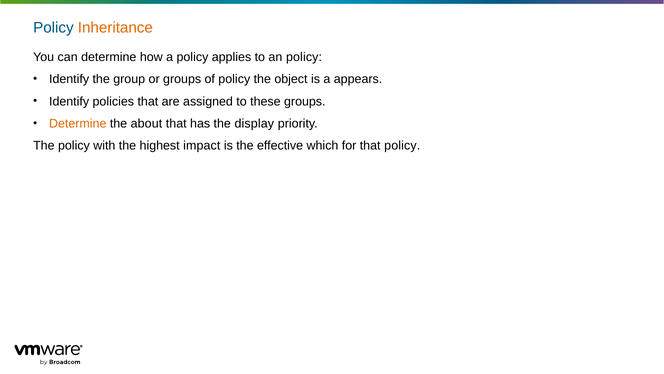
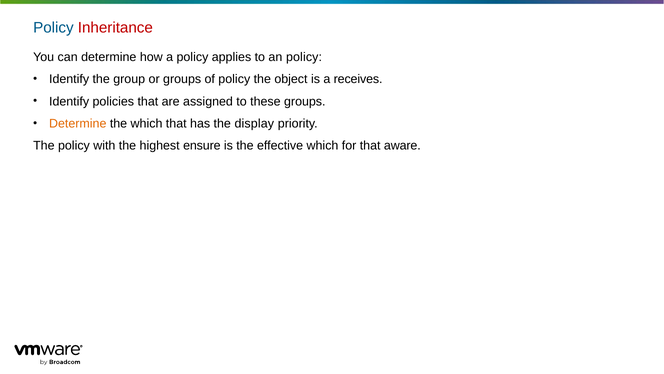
Inheritance colour: orange -> red
appears: appears -> receives
the about: about -> which
impact: impact -> ensure
that policy: policy -> aware
